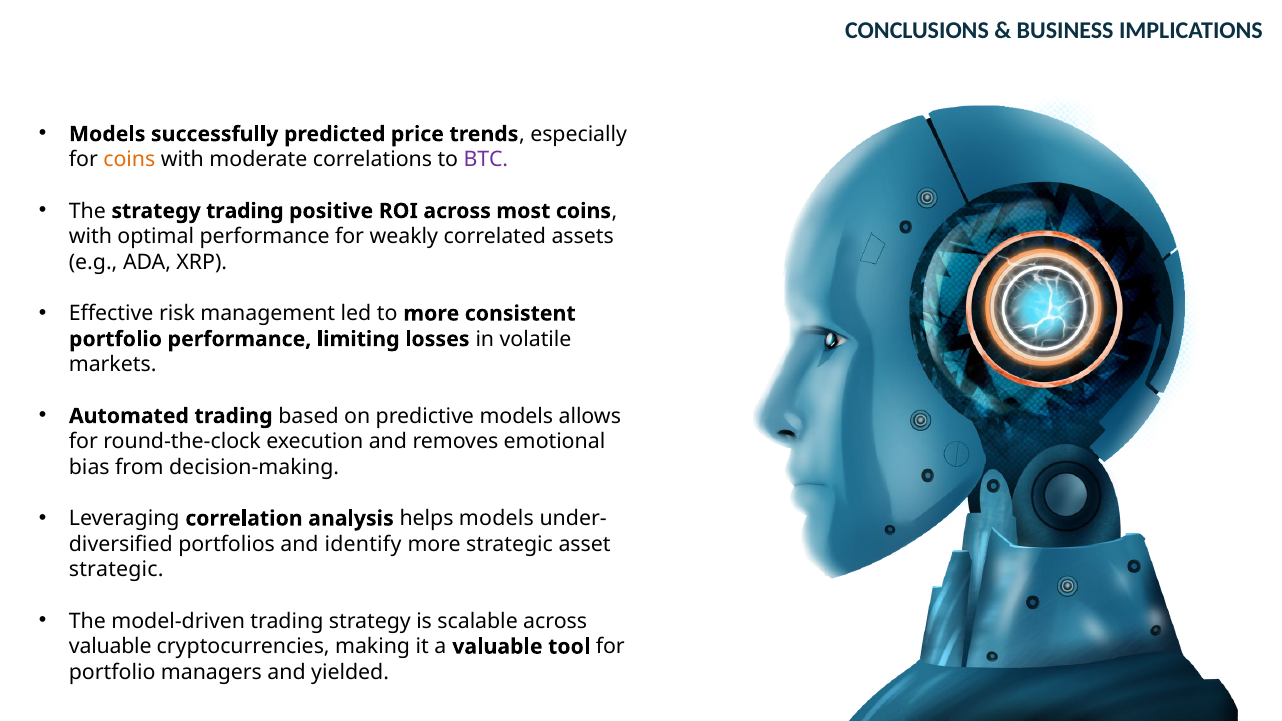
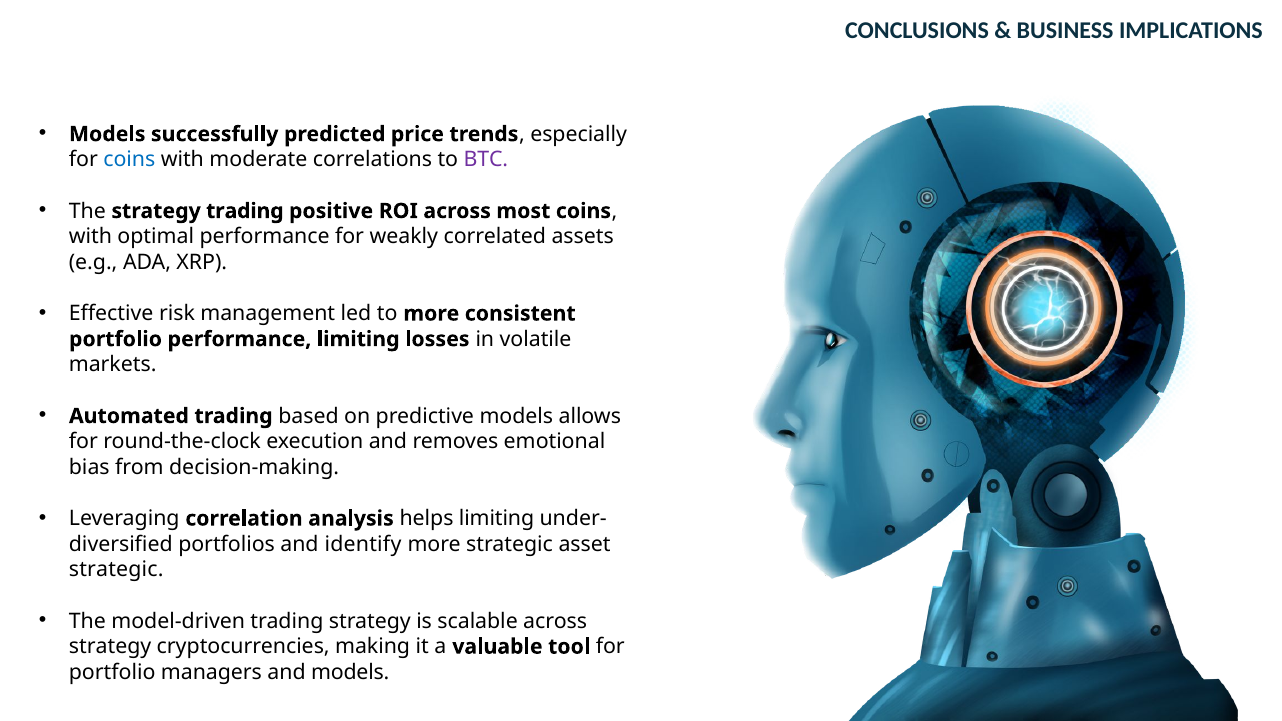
coins at (129, 160) colour: orange -> blue
helps models: models -> limiting
valuable at (110, 647): valuable -> strategy
and yielded: yielded -> models
